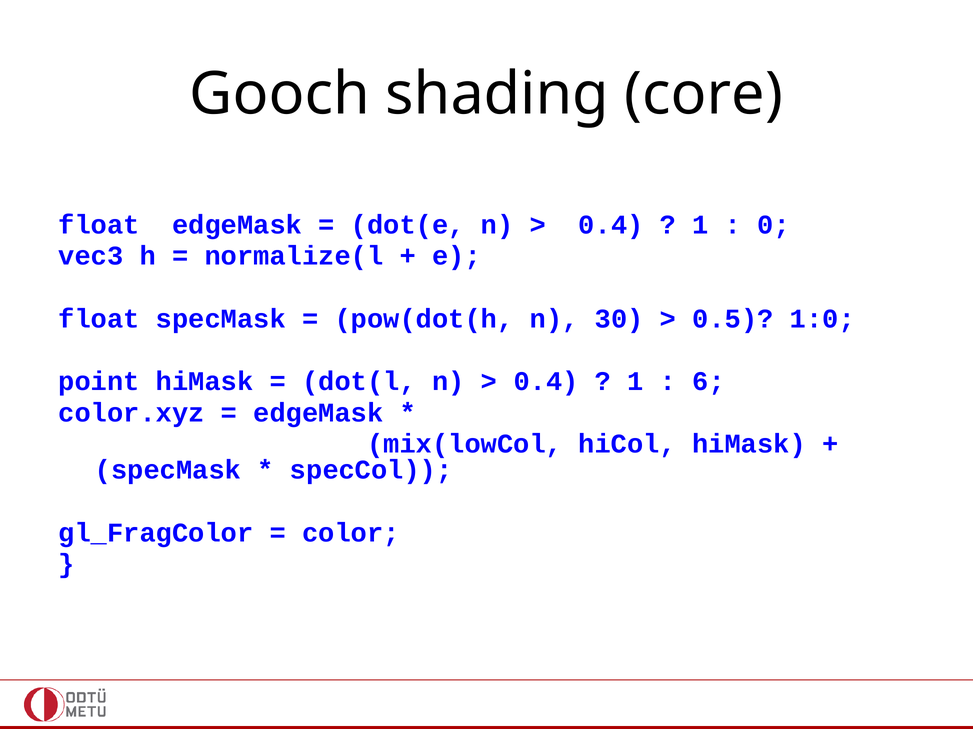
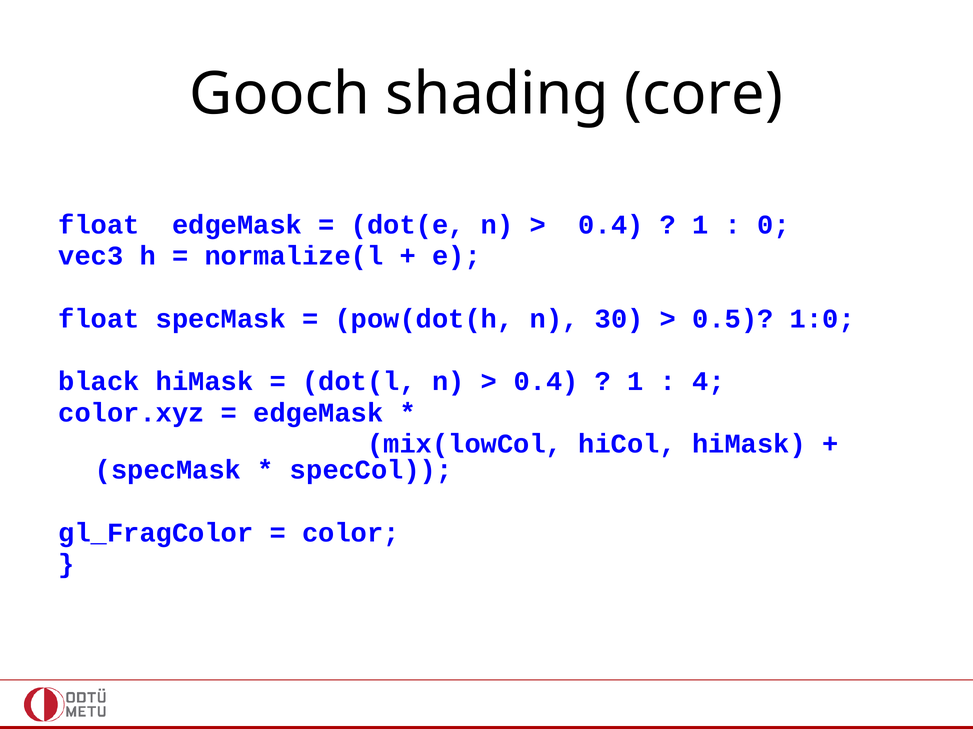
point: point -> black
6: 6 -> 4
